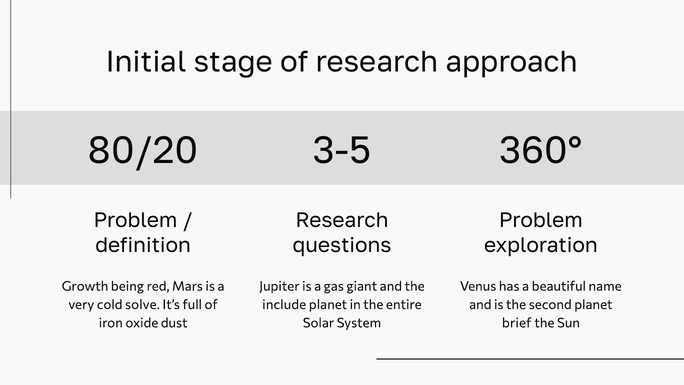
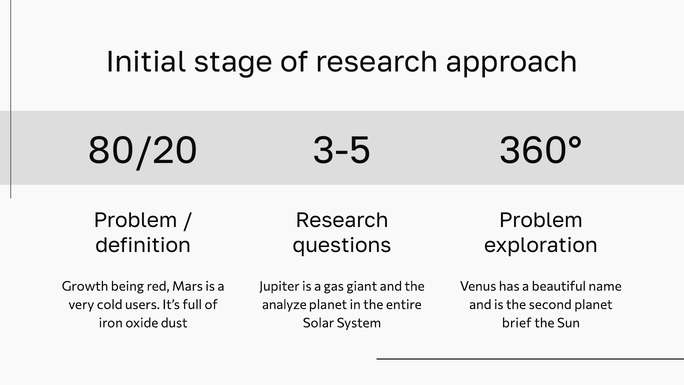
solve: solve -> users
include: include -> analyze
